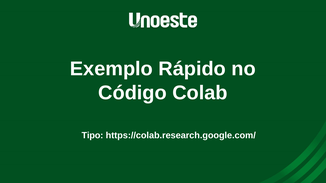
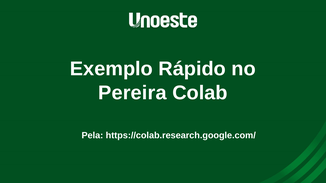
Código: Código -> Pereira
Tipo: Tipo -> Pela
